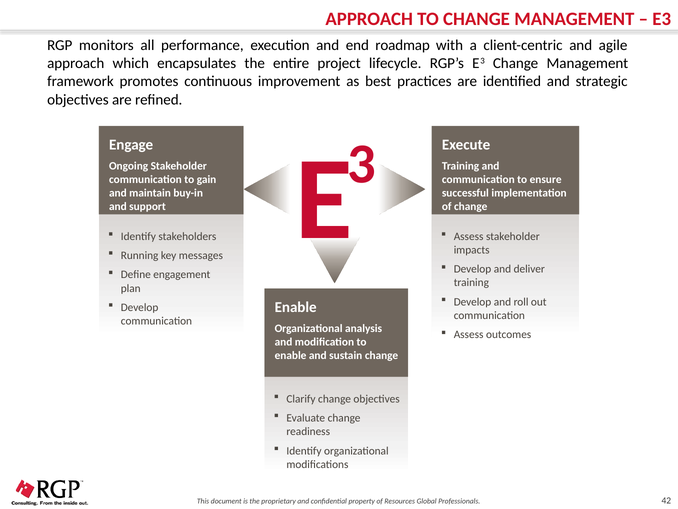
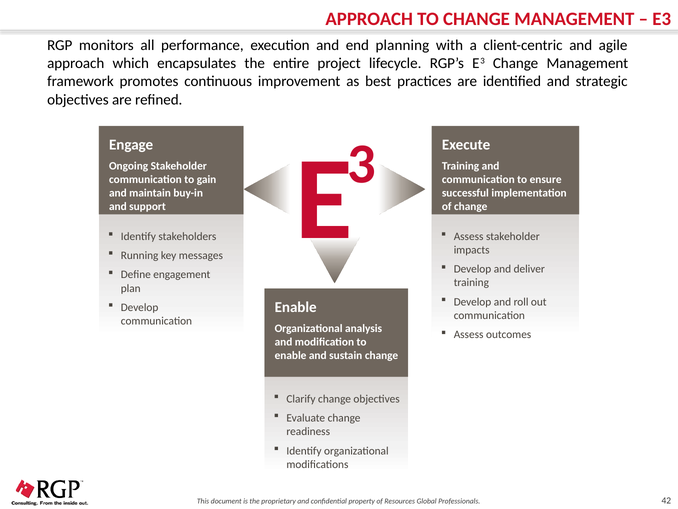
roadmap: roadmap -> planning
